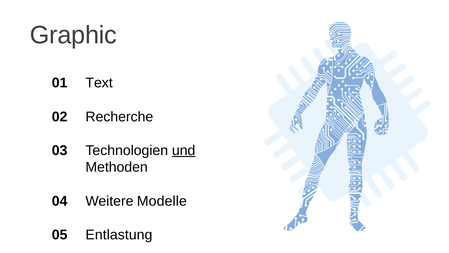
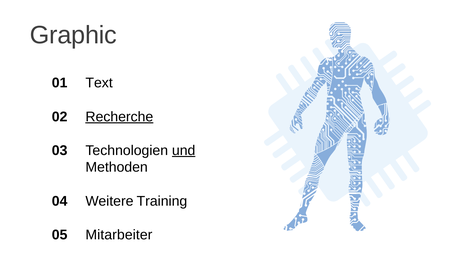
Recherche underline: none -> present
Modelle: Modelle -> Training
Entlastung: Entlastung -> Mitarbeiter
